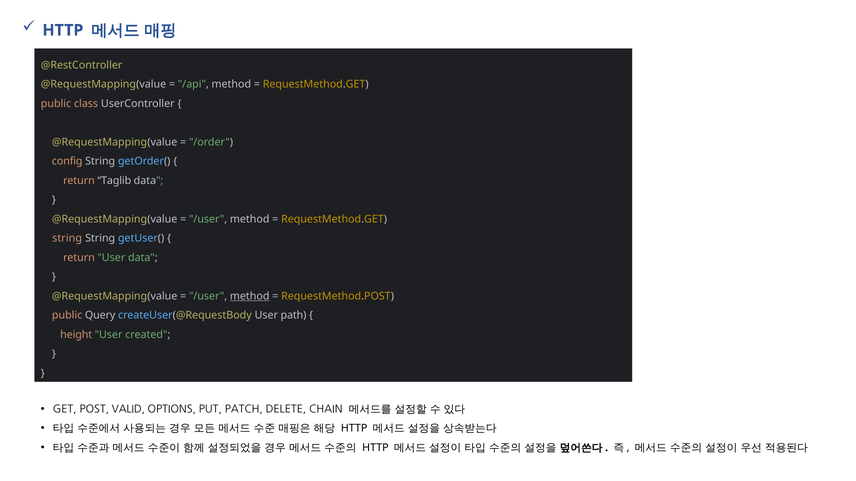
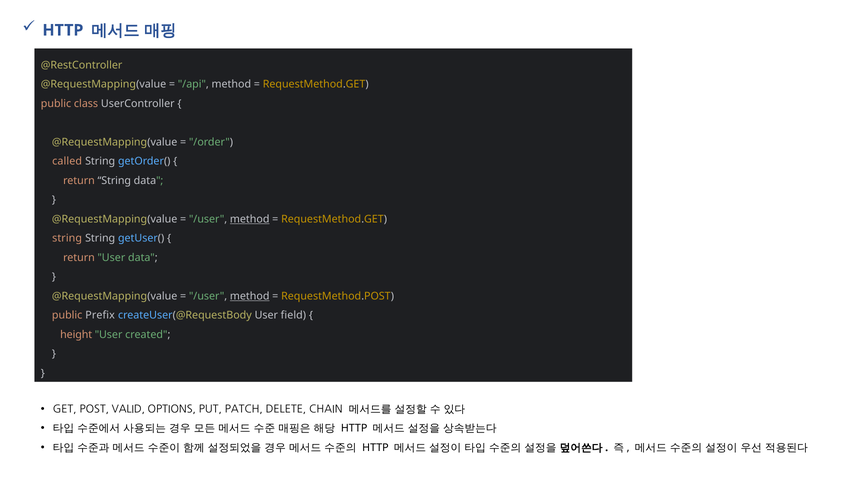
config: config -> called
return Taglib: Taglib -> String
method at (250, 219) underline: none -> present
Query: Query -> Prefix
path: path -> field
